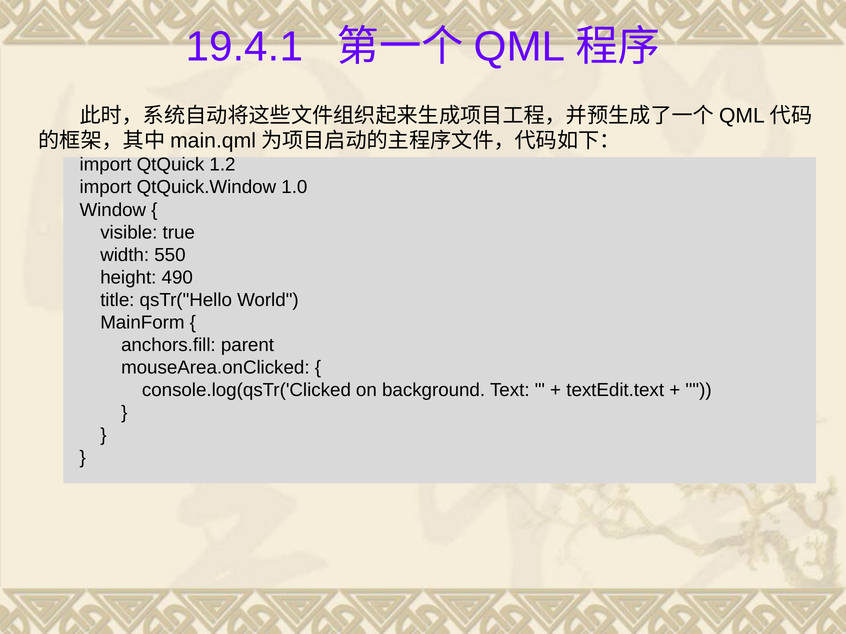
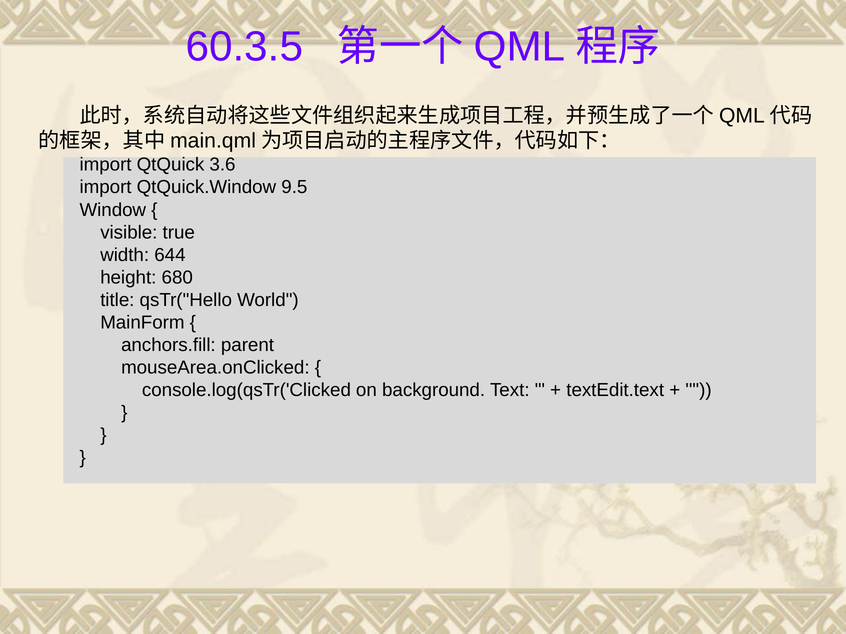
19.4.1: 19.4.1 -> 60.3.5
1.2: 1.2 -> 3.6
1.0: 1.0 -> 9.5
550: 550 -> 644
490: 490 -> 680
